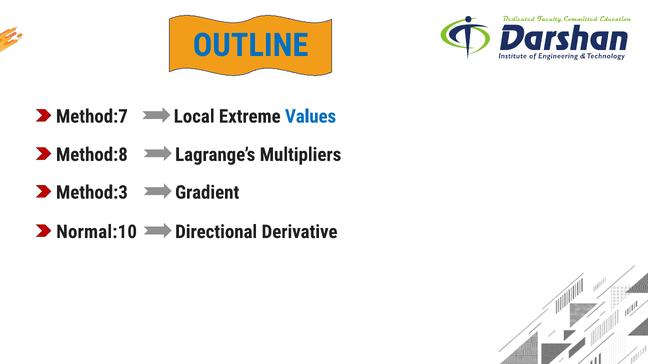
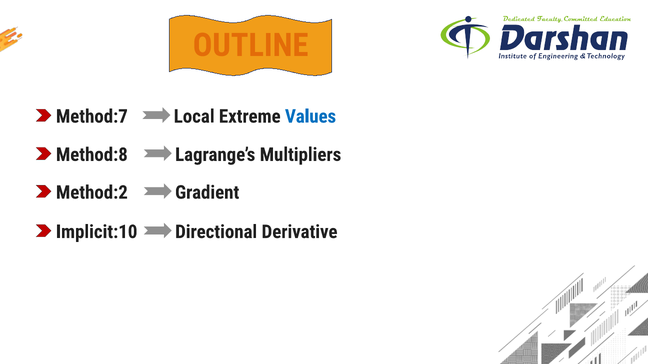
OUTLINE colour: blue -> orange
Method:3: Method:3 -> Method:2
Normal:10: Normal:10 -> Implicit:10
